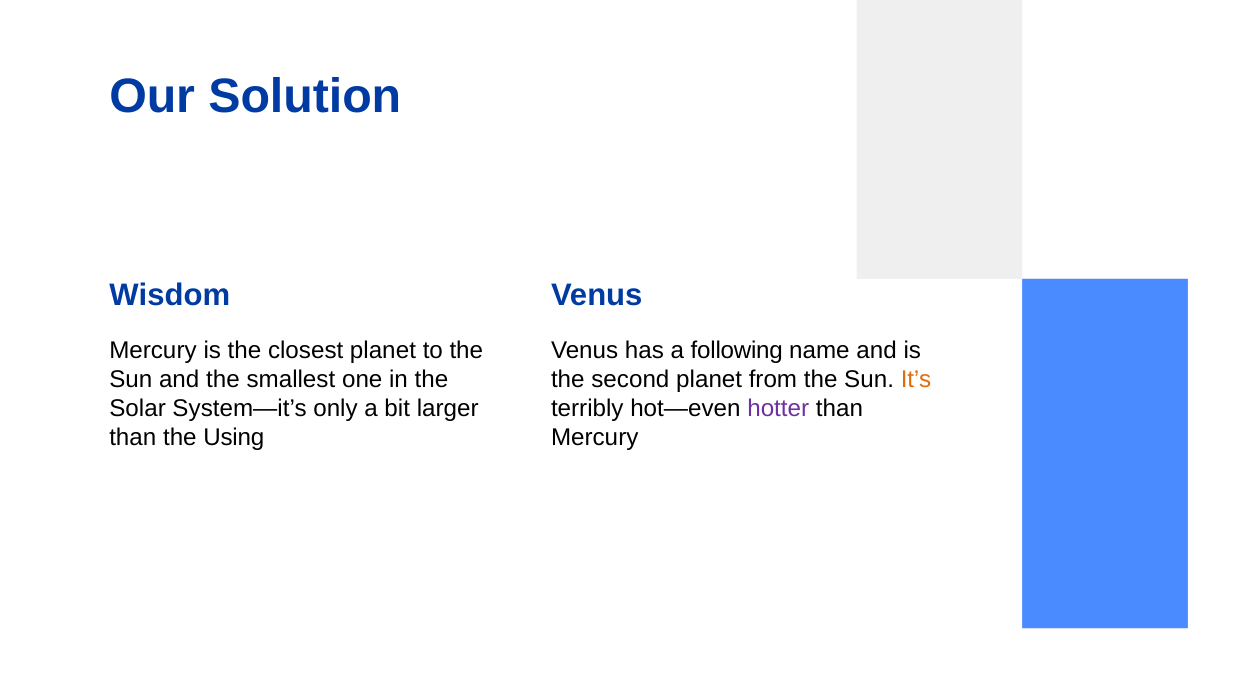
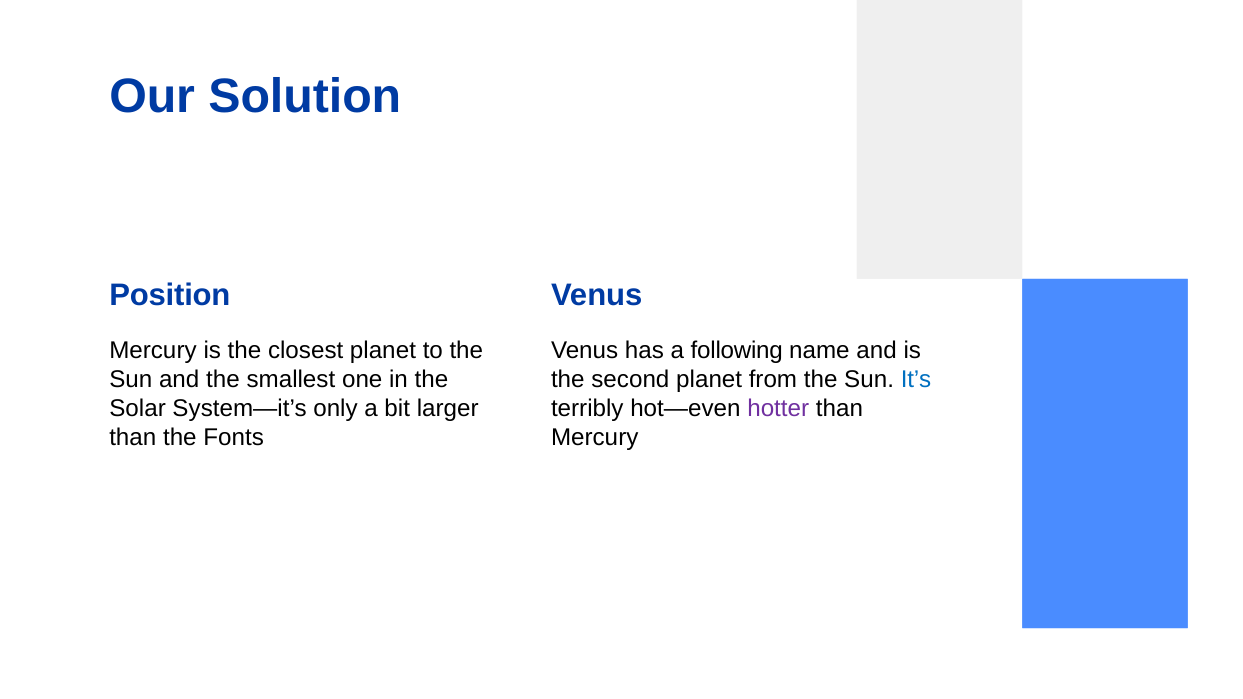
Wisdom: Wisdom -> Position
It’s colour: orange -> blue
Using: Using -> Fonts
